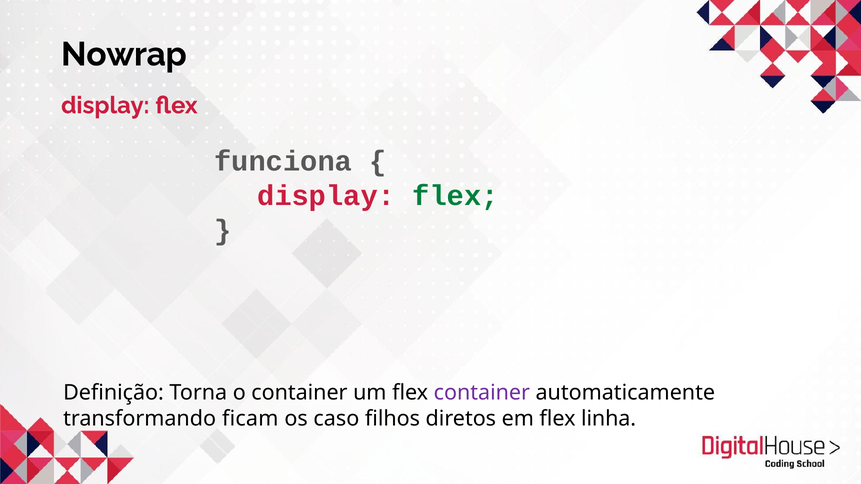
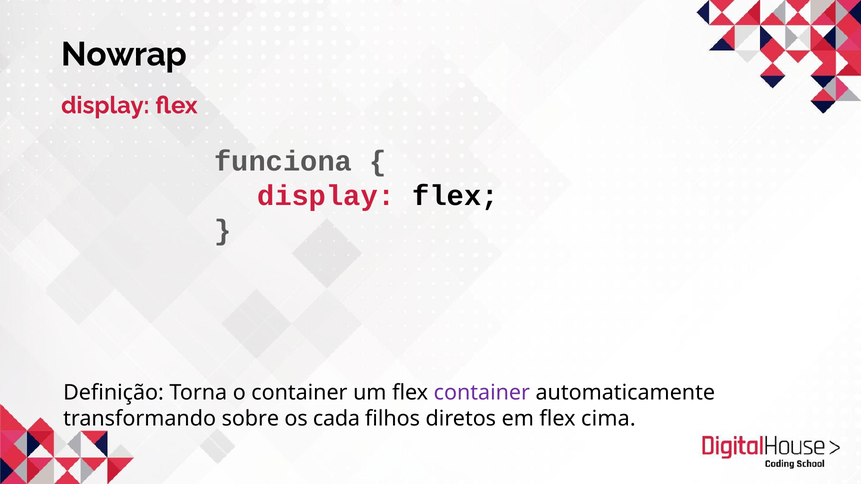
flex at (455, 196) colour: green -> black
ficam: ficam -> sobre
caso: caso -> cada
linha: linha -> cima
